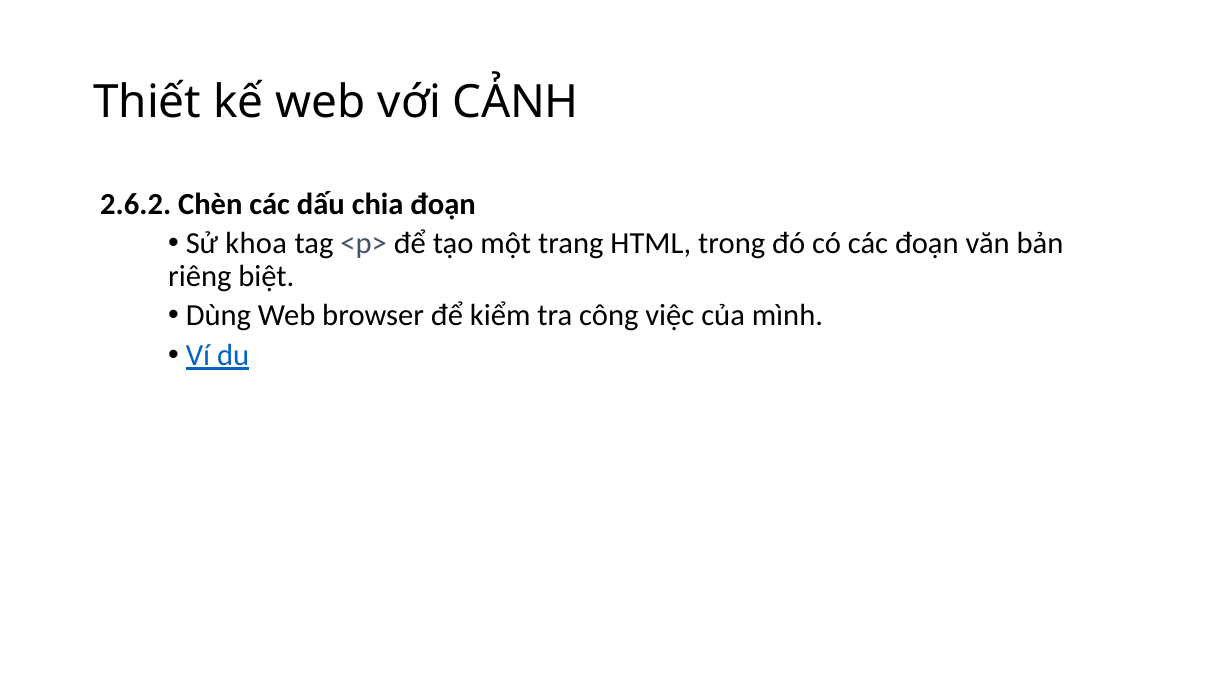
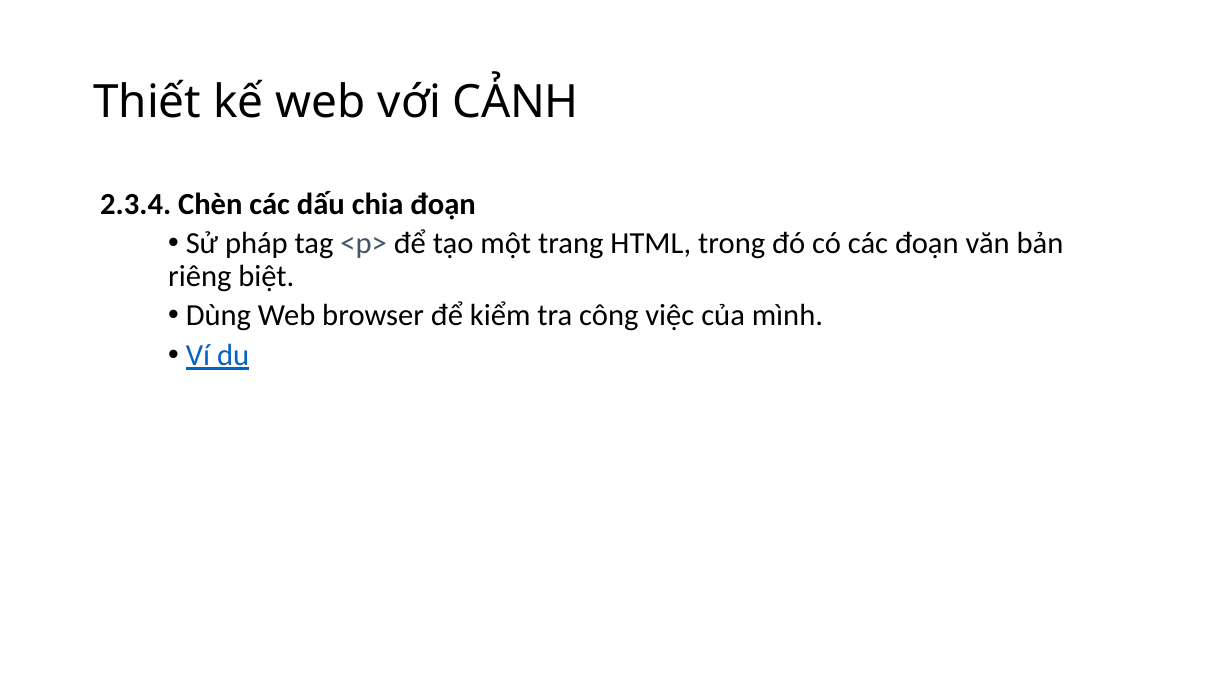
2.6.2: 2.6.2 -> 2.3.4
khoa: khoa -> pháp
